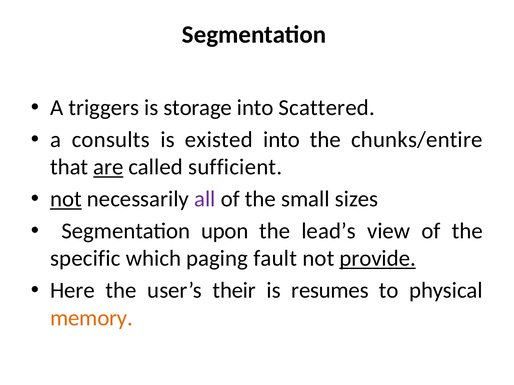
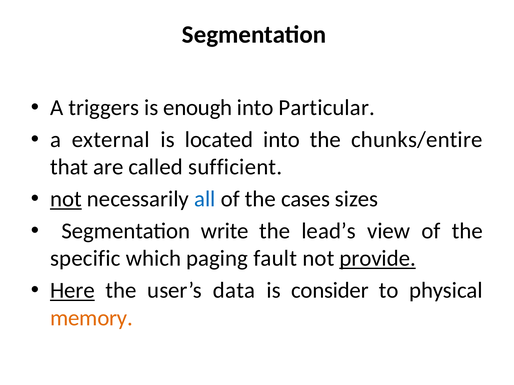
storage: storage -> enough
Scattered: Scattered -> Particular
consults: consults -> external
existed: existed -> located
are underline: present -> none
all colour: purple -> blue
small: small -> cases
upon: upon -> write
Here underline: none -> present
their: their -> data
resumes: resumes -> consider
